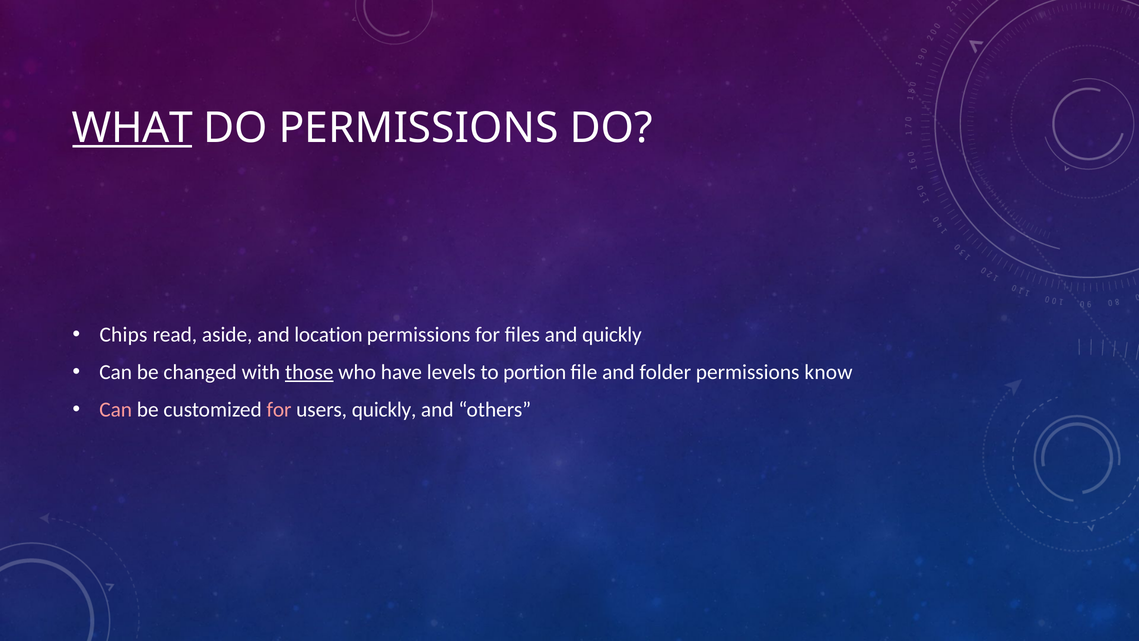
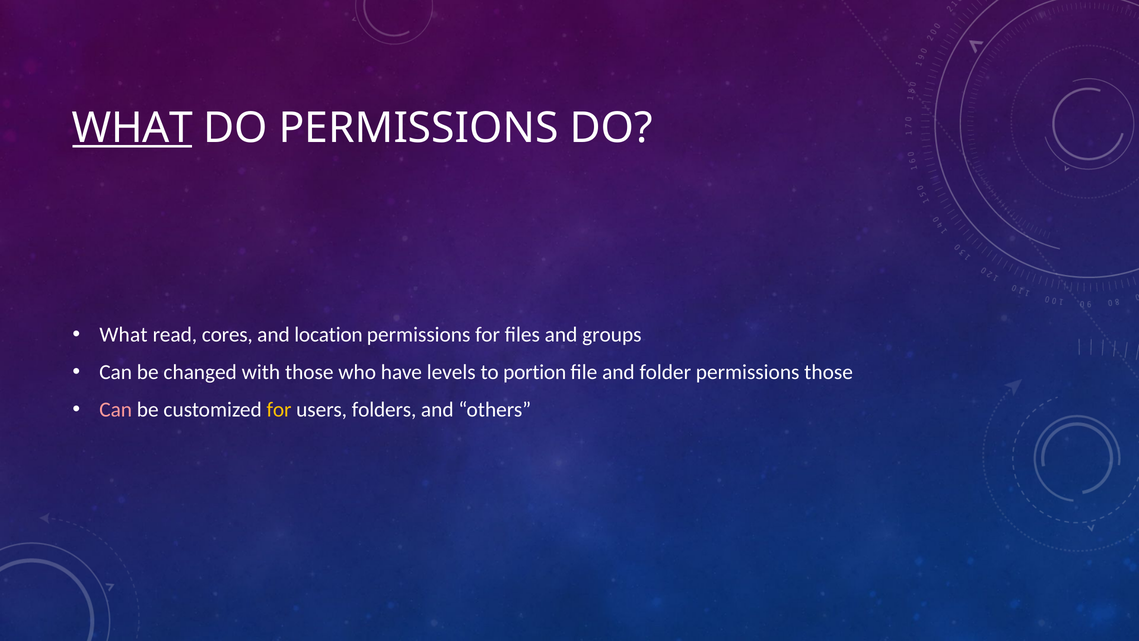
Chips at (123, 335): Chips -> What
aside: aside -> cores
and quickly: quickly -> groups
those at (309, 372) underline: present -> none
permissions know: know -> those
for at (279, 410) colour: pink -> yellow
users quickly: quickly -> folders
